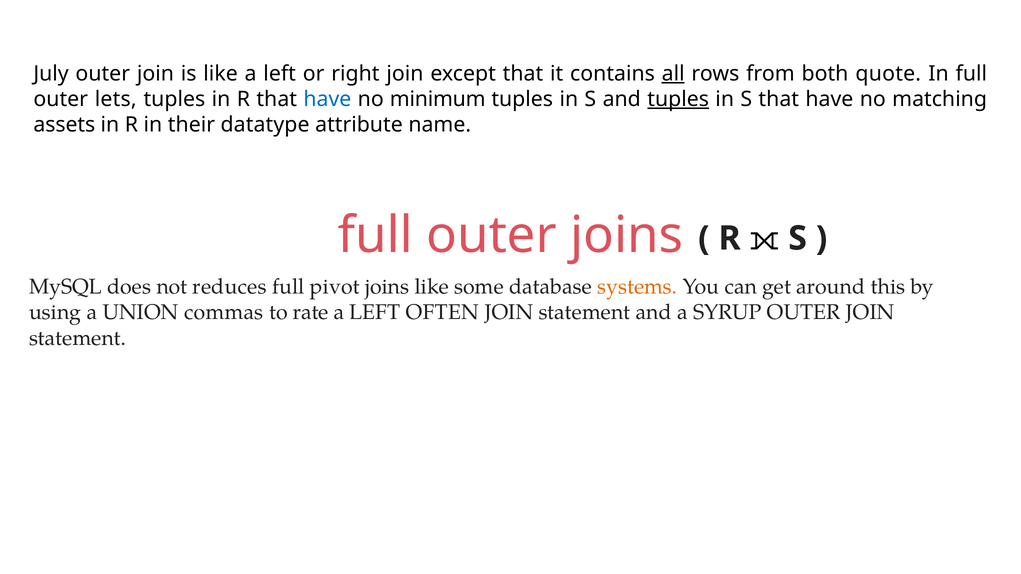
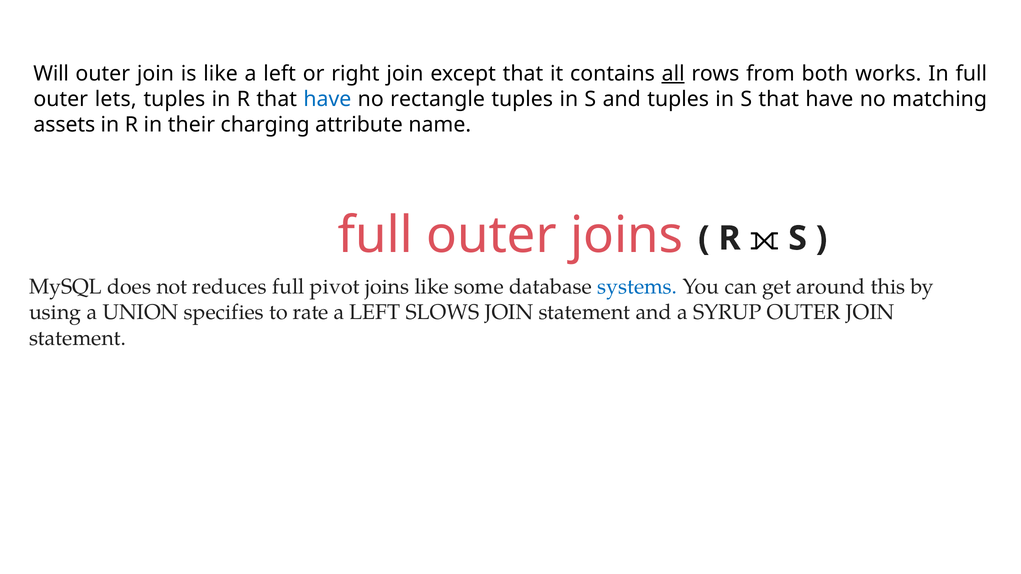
July: July -> Will
quote: quote -> works
minimum: minimum -> rectangle
tuples at (678, 99) underline: present -> none
datatype: datatype -> charging
systems colour: orange -> blue
commas: commas -> specifies
OFTEN: OFTEN -> SLOWS
